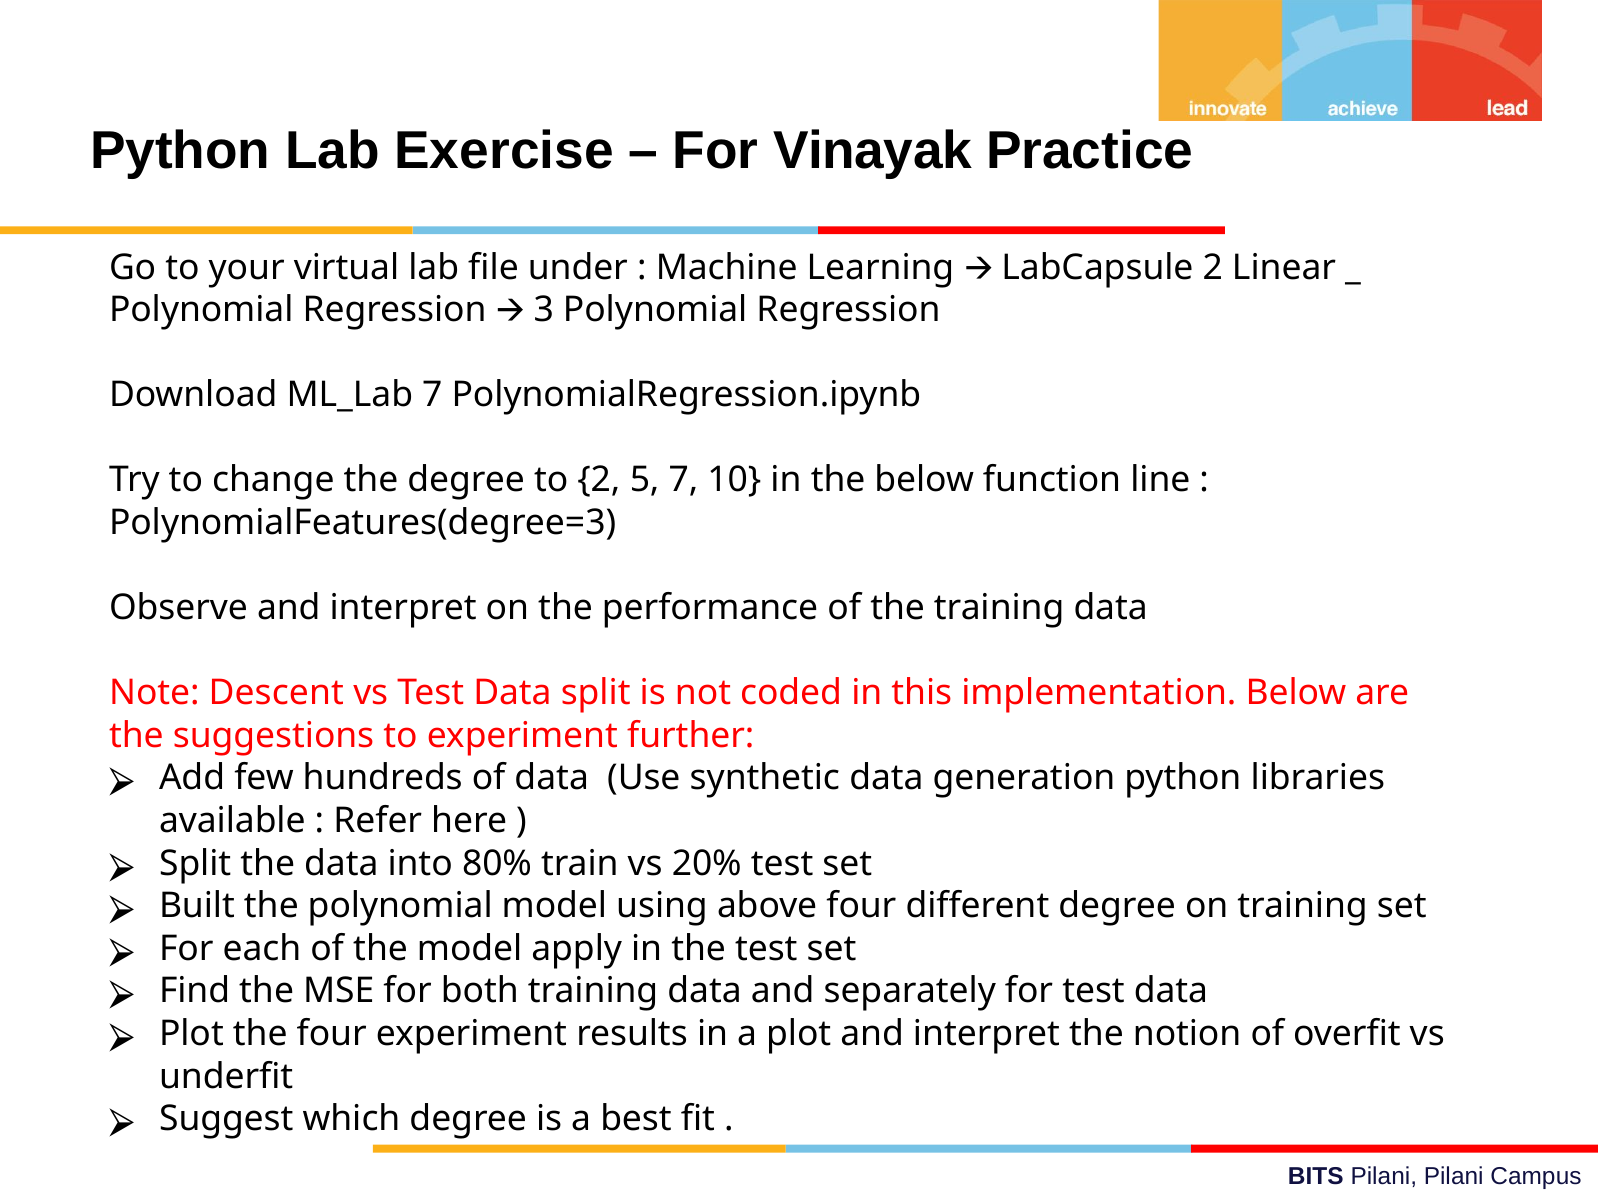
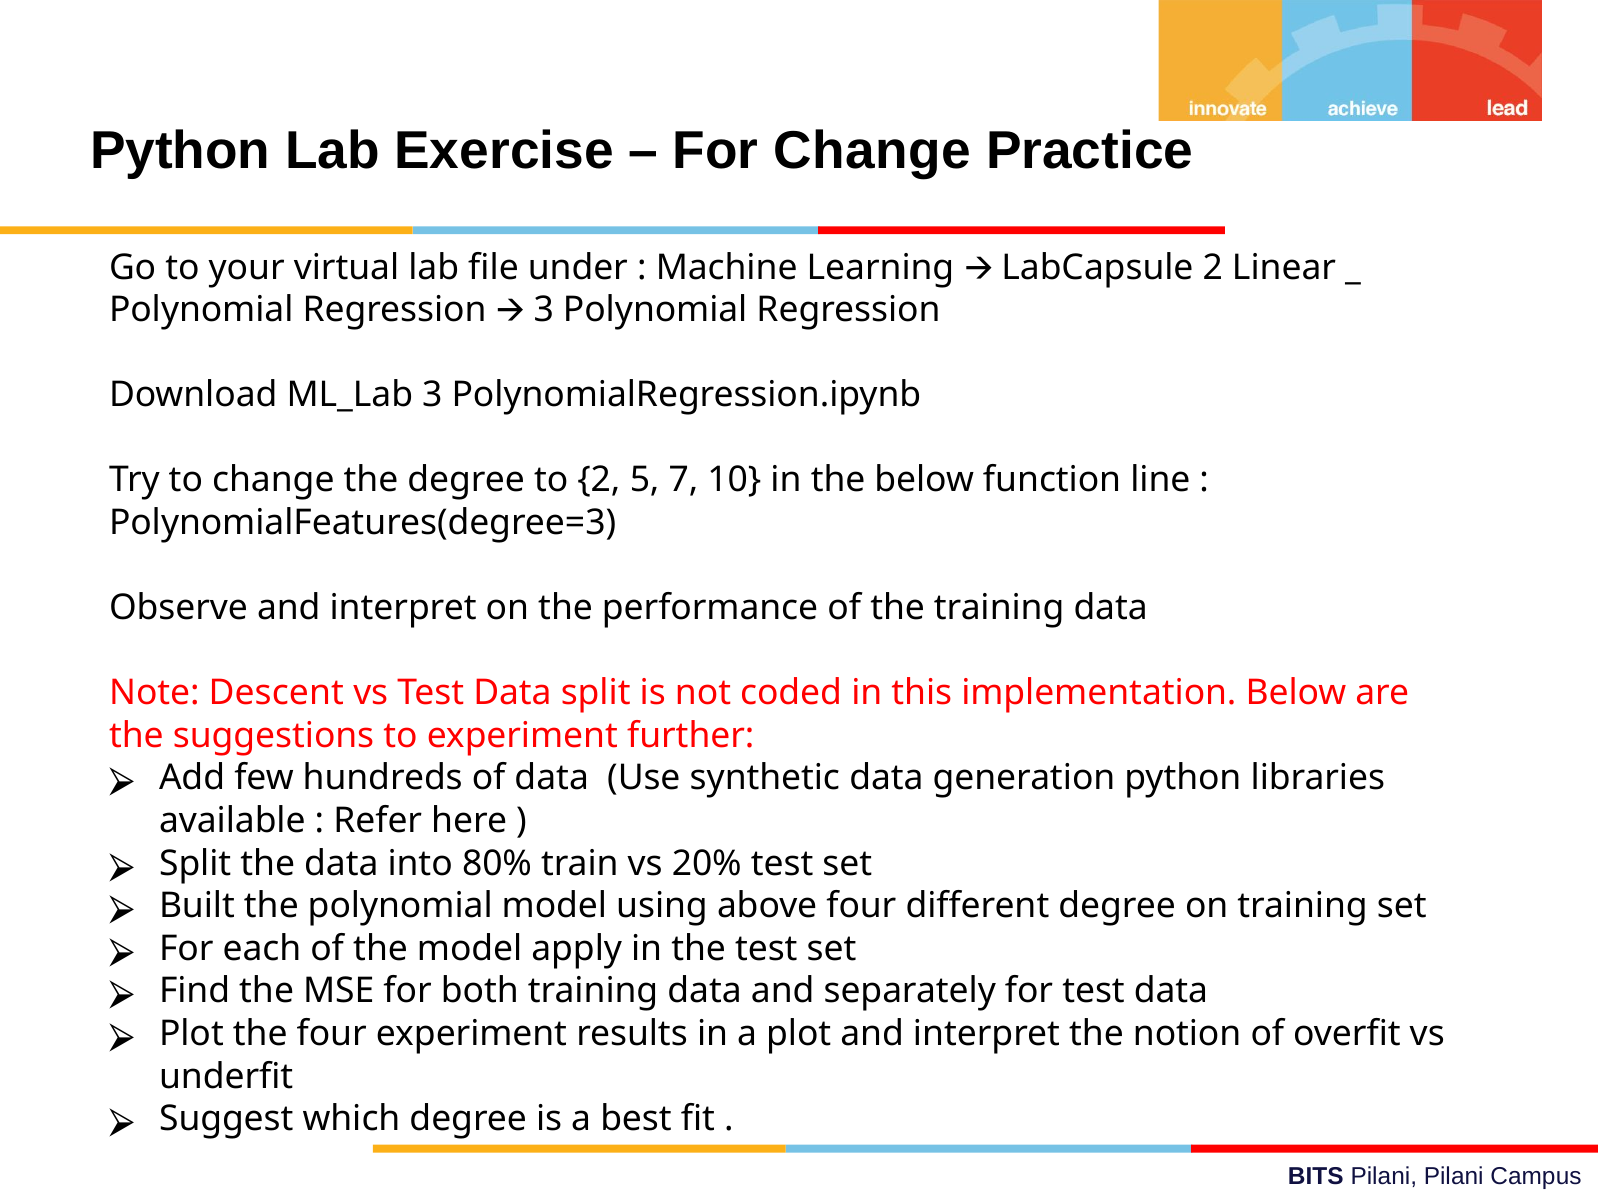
For Vinayak: Vinayak -> Change
ML_Lab 7: 7 -> 3
